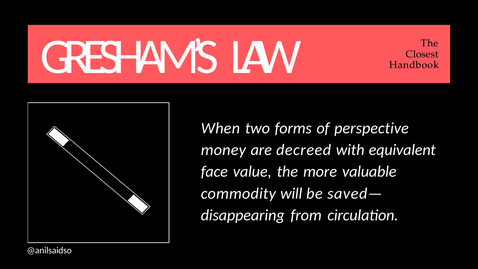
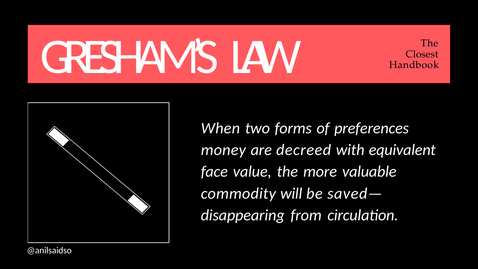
perspective: perspective -> preferences
